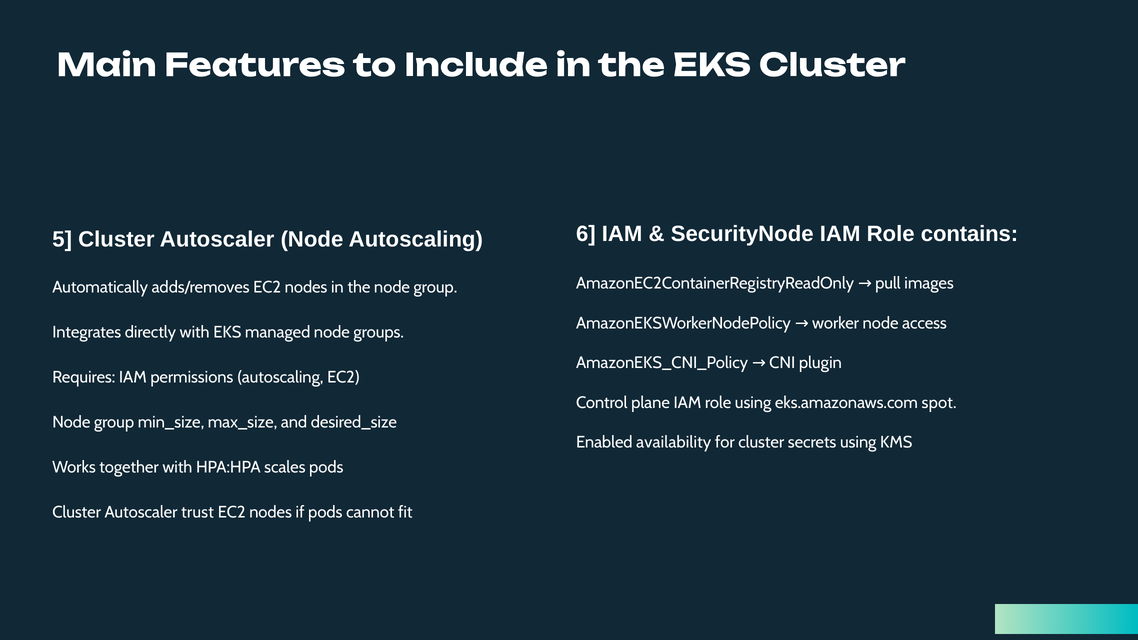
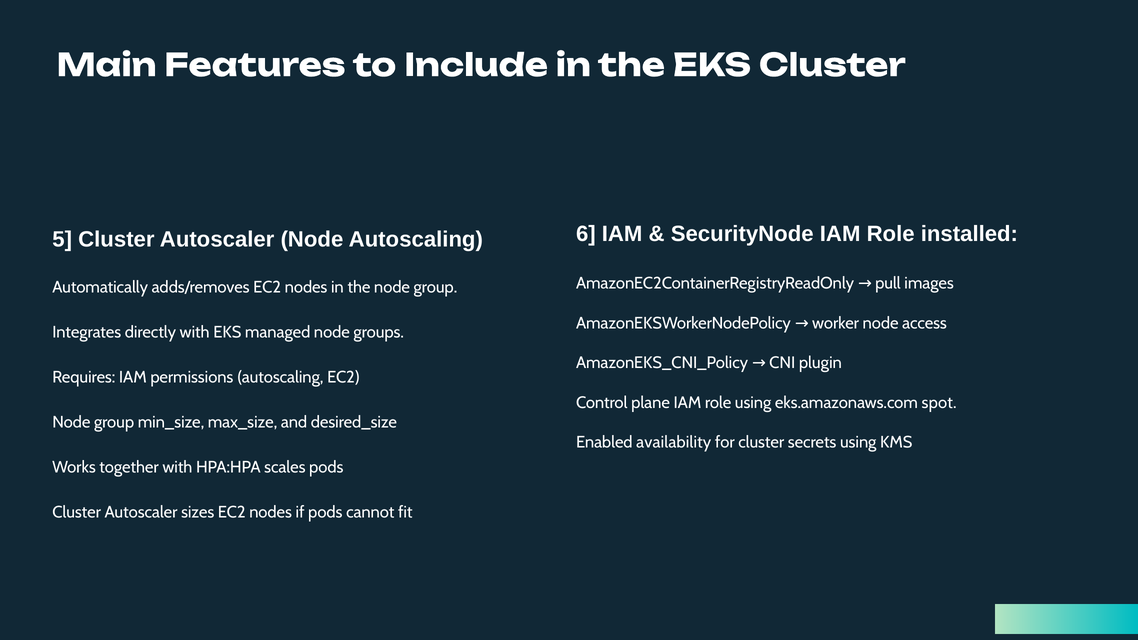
contains: contains -> installed
trust: trust -> sizes
